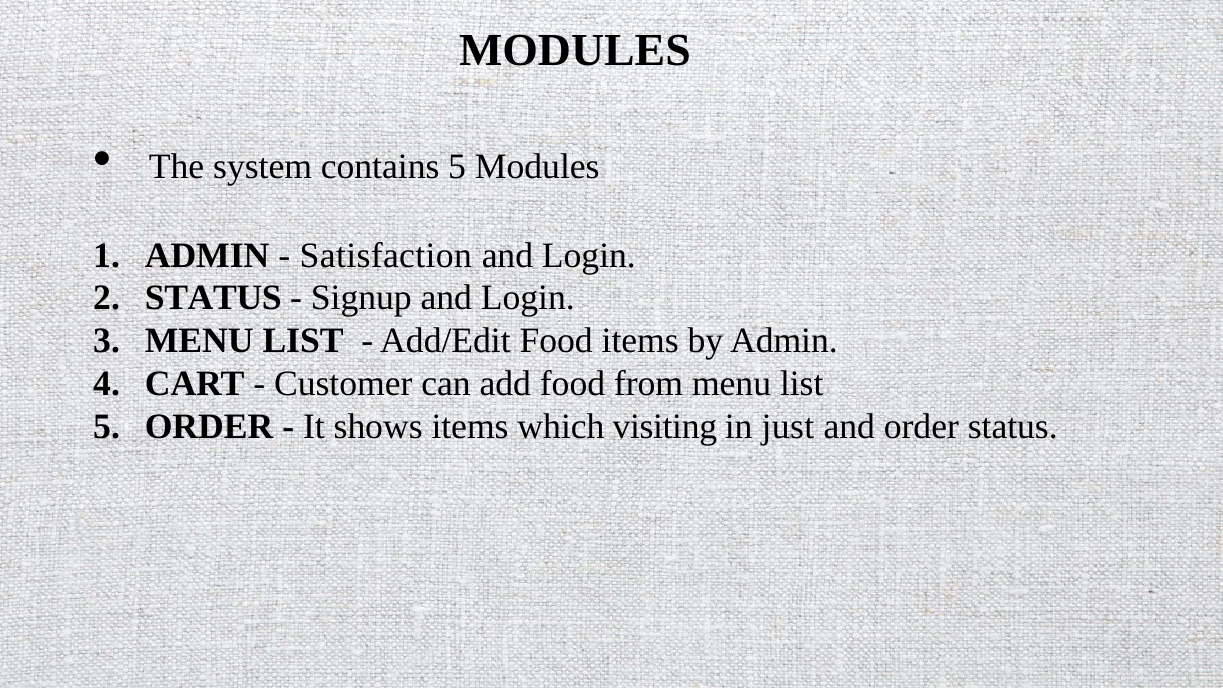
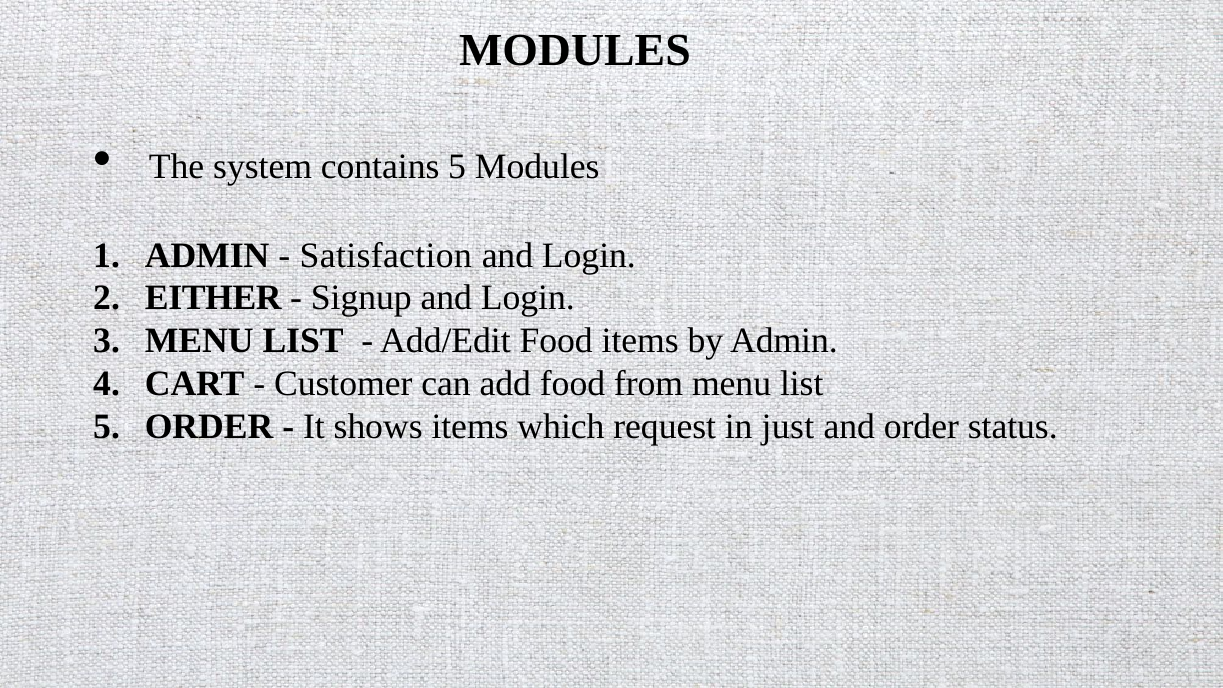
STATUS at (213, 298): STATUS -> EITHER
visiting: visiting -> request
